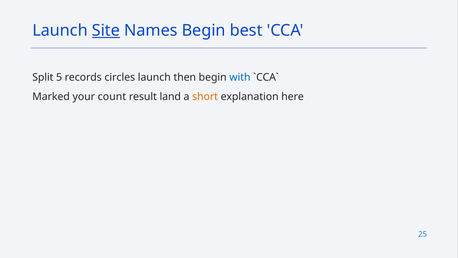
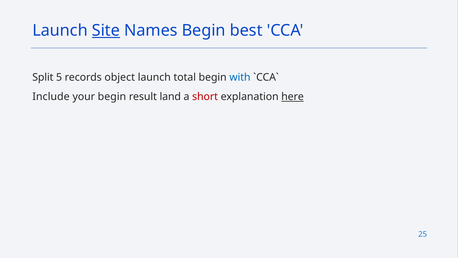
circles: circles -> object
then: then -> total
Marked: Marked -> Include
your count: count -> begin
short colour: orange -> red
here underline: none -> present
